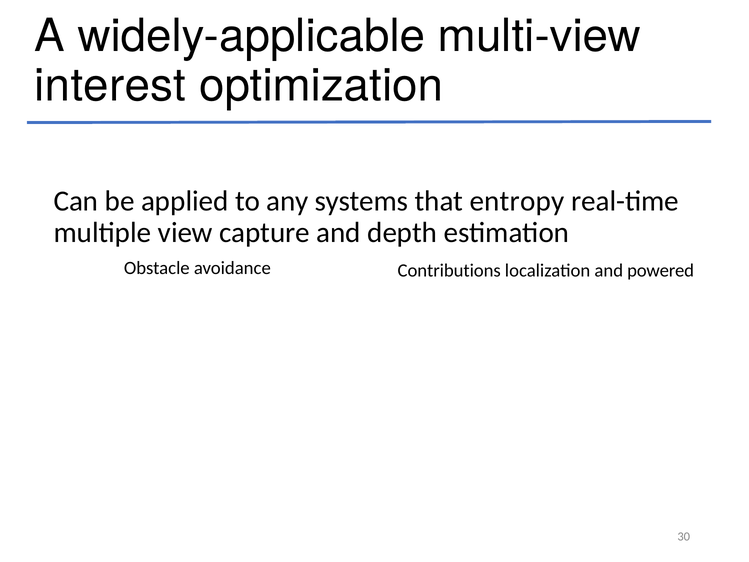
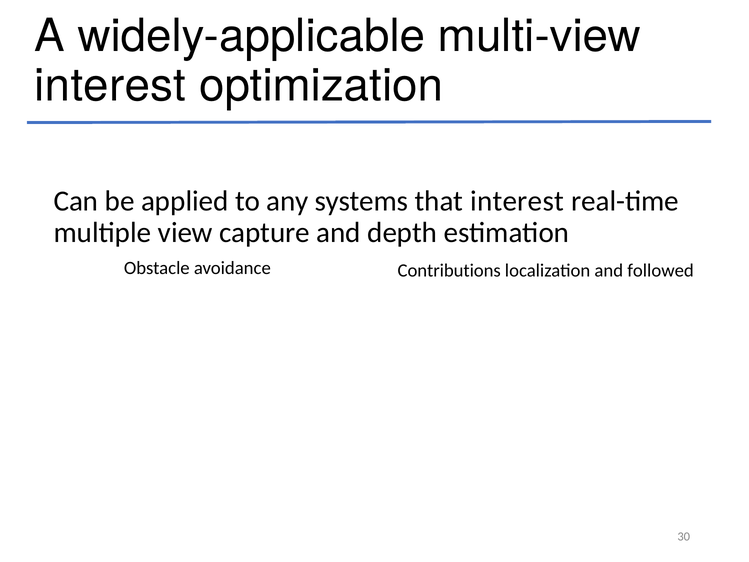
that entropy: entropy -> interest
powered: powered -> followed
